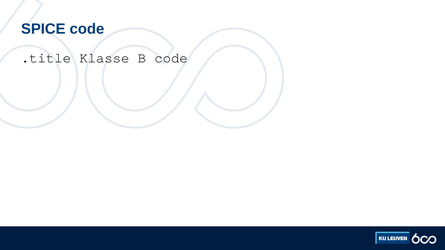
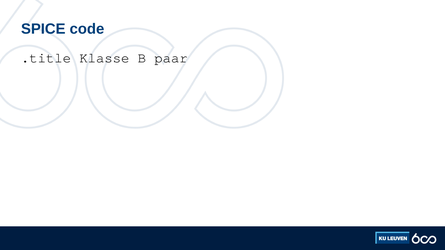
B code: code -> paar
